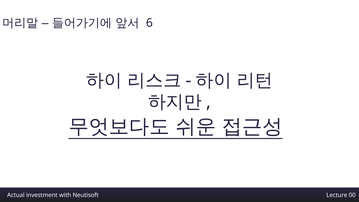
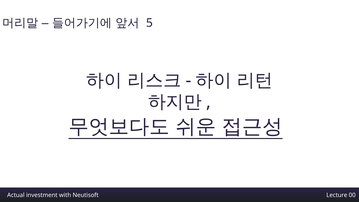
6: 6 -> 5
